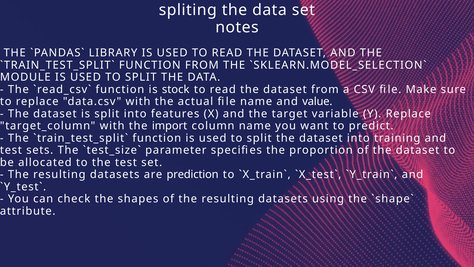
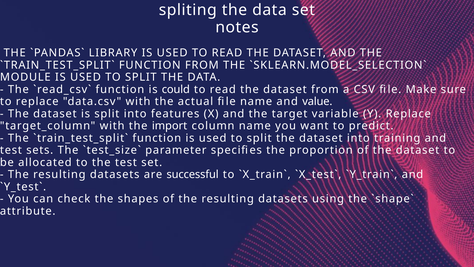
stock: stock -> could
prediction: prediction -> successful
